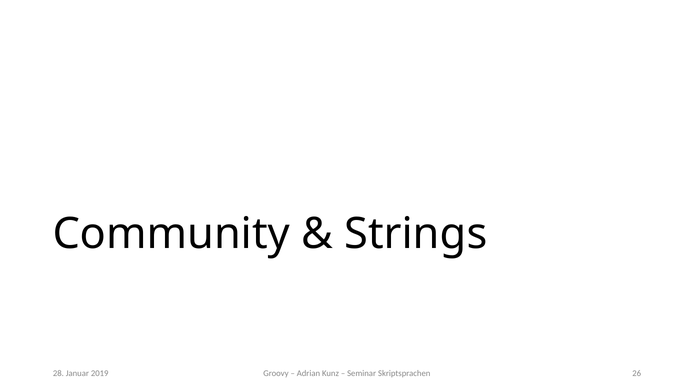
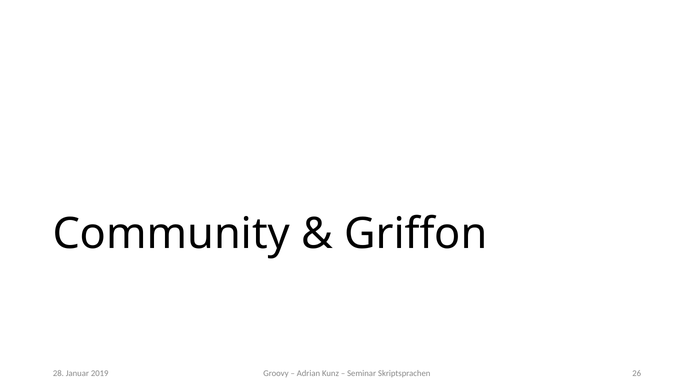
Strings: Strings -> Griffon
